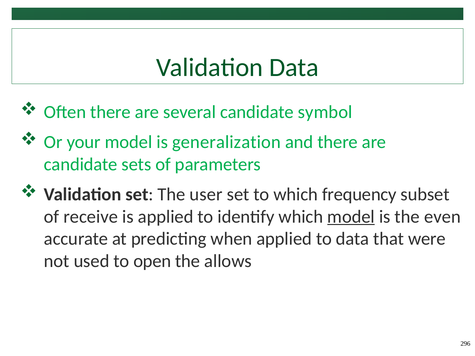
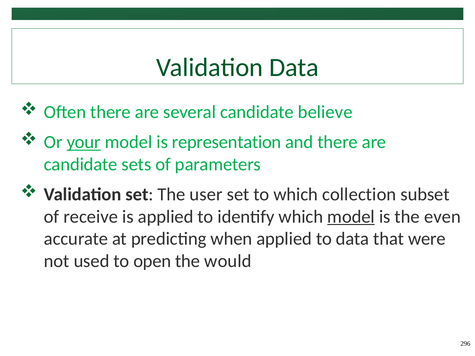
symbol: symbol -> believe
your underline: none -> present
generalization: generalization -> representation
frequency: frequency -> collection
allows: allows -> would
